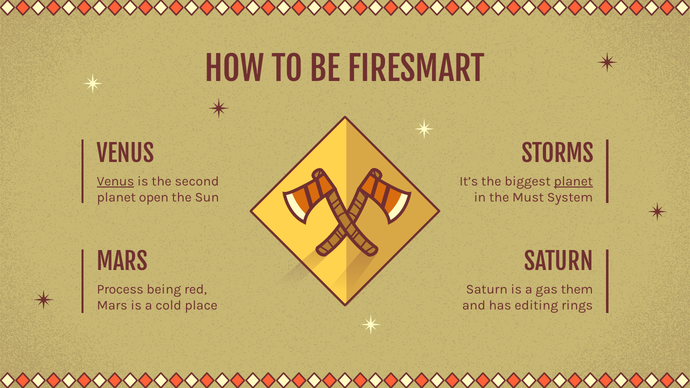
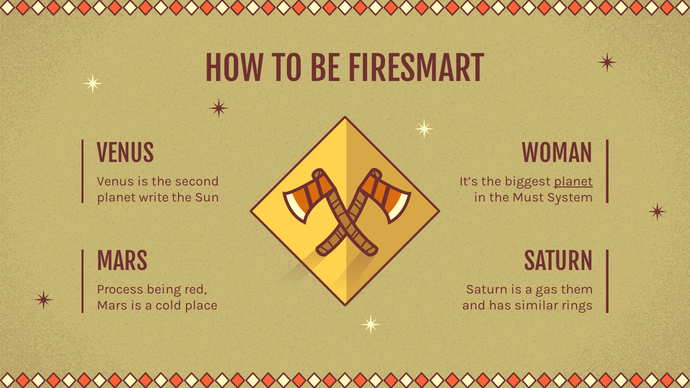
STORMS: STORMS -> WOMAN
Venus at (116, 181) underline: present -> none
open: open -> write
editing: editing -> similar
